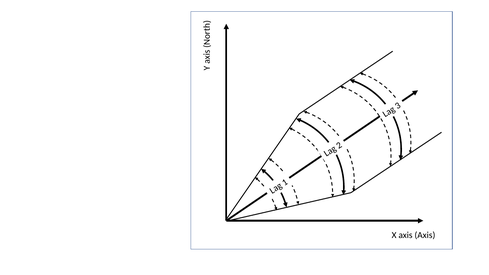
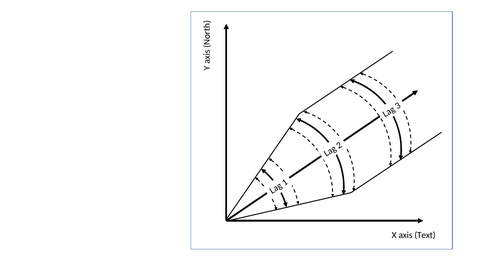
axis Axis: Axis -> Text
